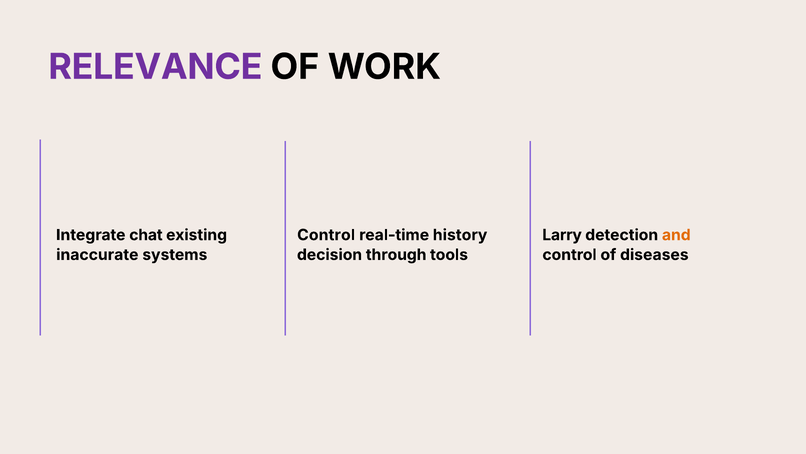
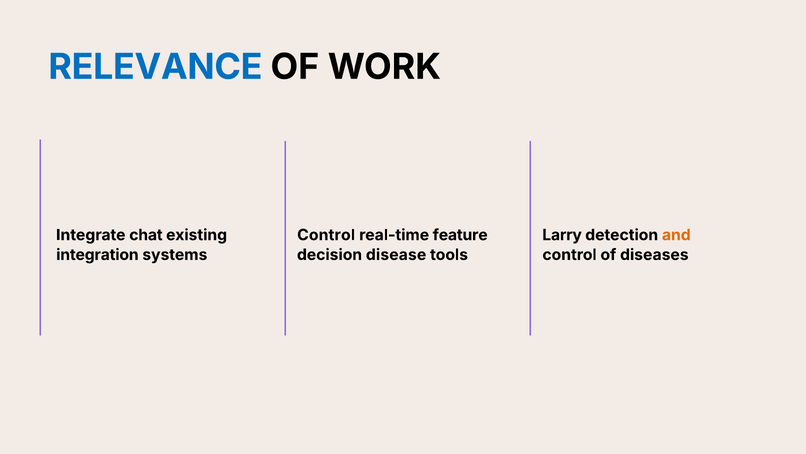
RELEVANCE colour: purple -> blue
history: history -> feature
inaccurate: inaccurate -> integration
through: through -> disease
